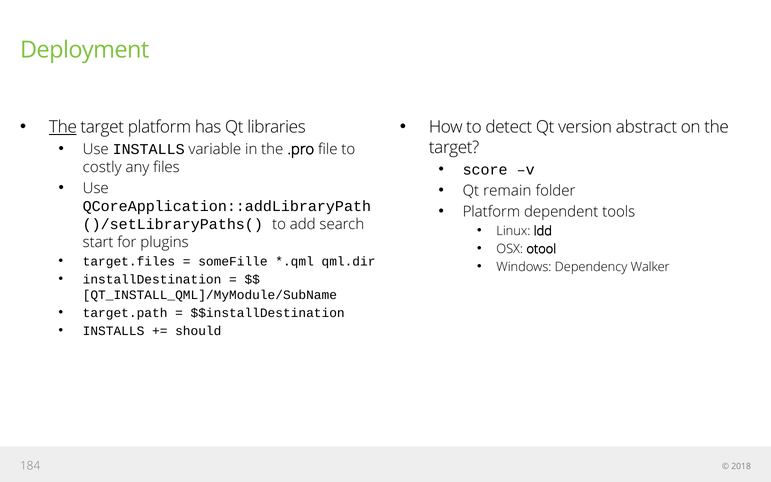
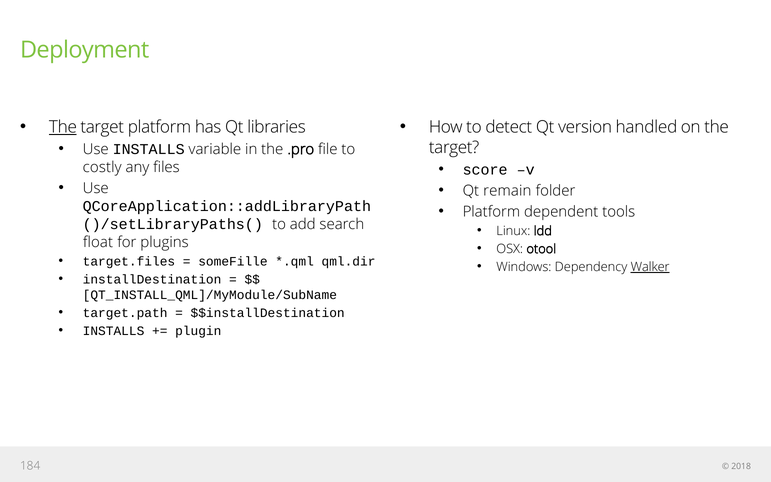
abstract: abstract -> handled
start: start -> float
Walker underline: none -> present
should: should -> plugin
